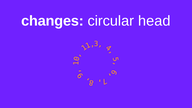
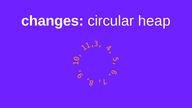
head: head -> heap
